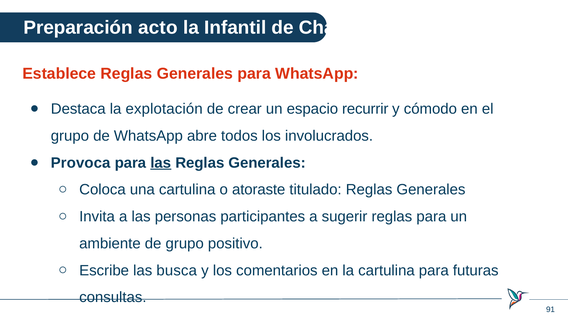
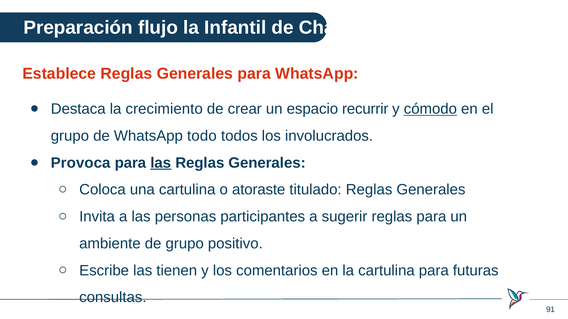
acto: acto -> flujo
explotación: explotación -> crecimiento
cómodo underline: none -> present
abre: abre -> todo
busca: busca -> tienen
